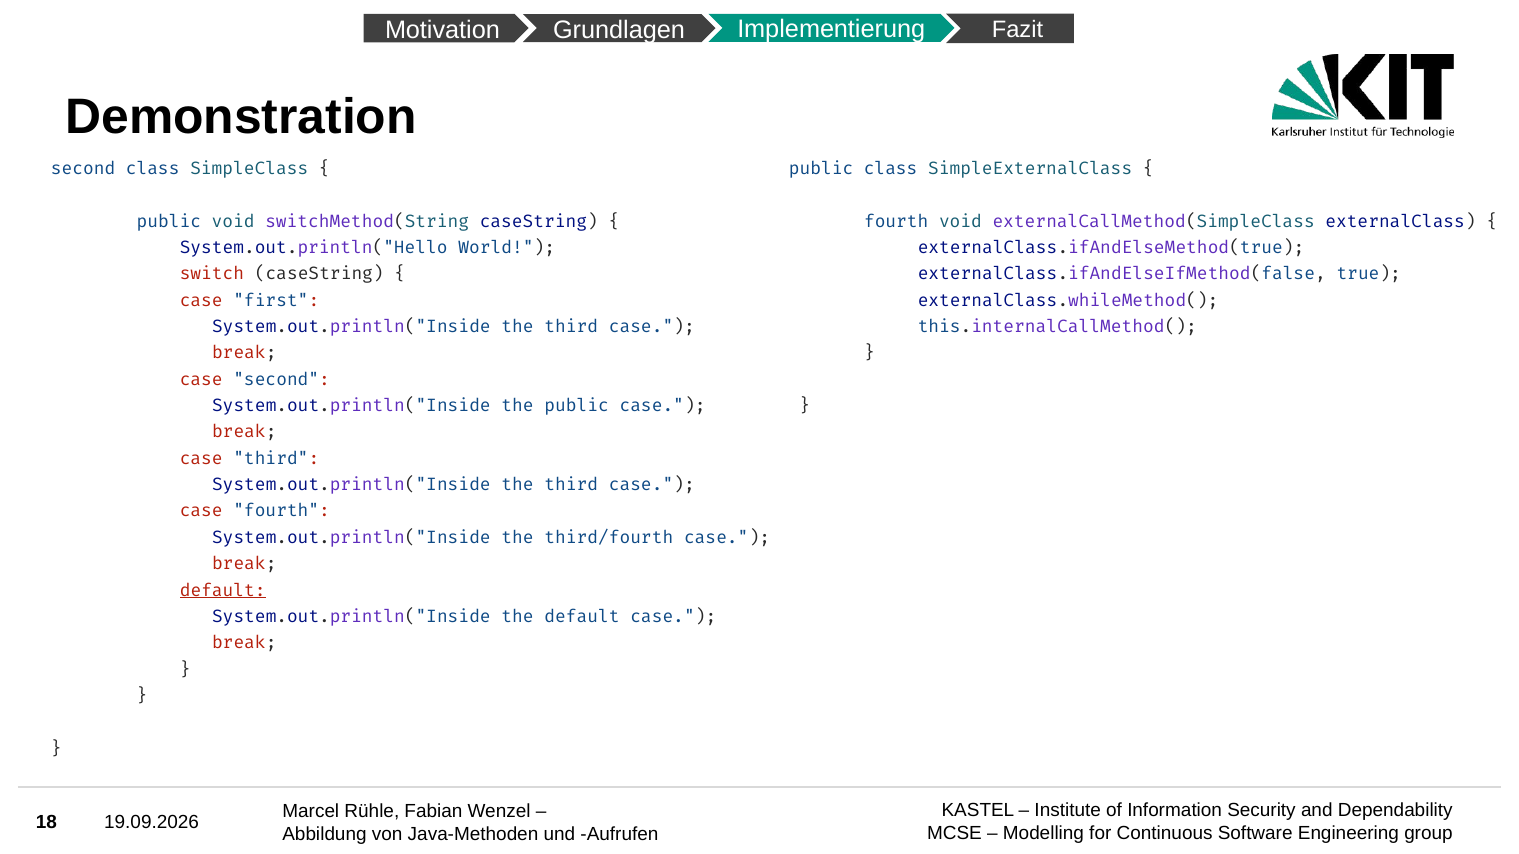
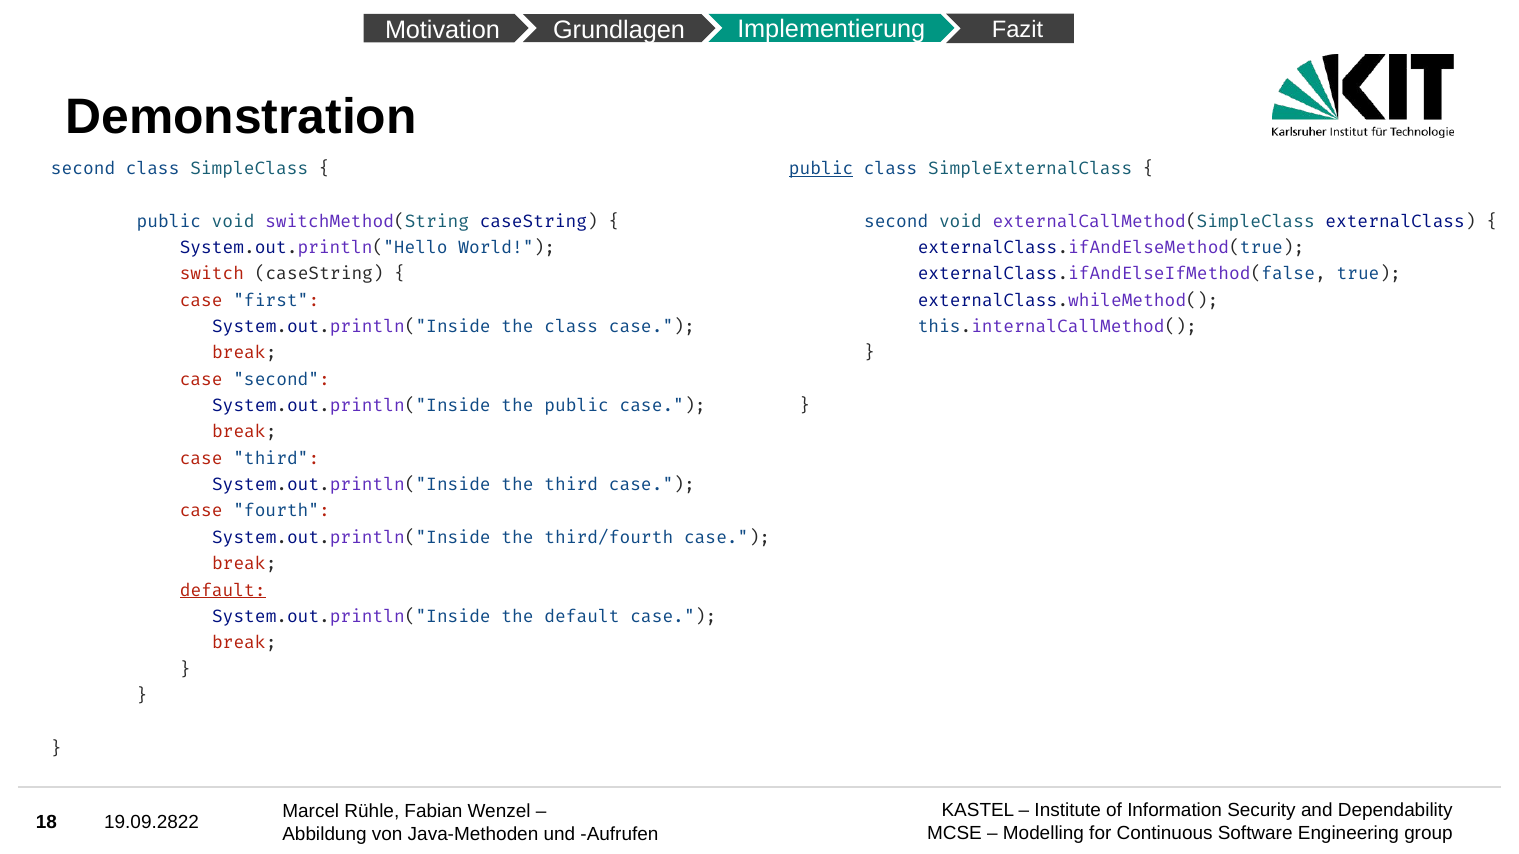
public at (821, 169) underline: none -> present
fourth at (896, 221): fourth -> second
third at (571, 327): third -> class
19.09.2026: 19.09.2026 -> 19.09.2822
